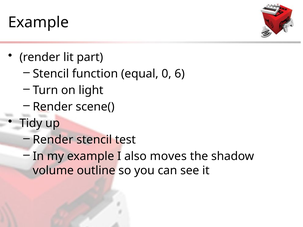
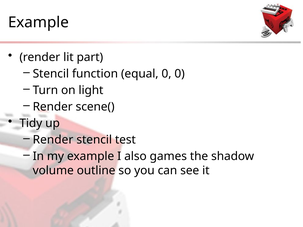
0 6: 6 -> 0
moves: moves -> games
